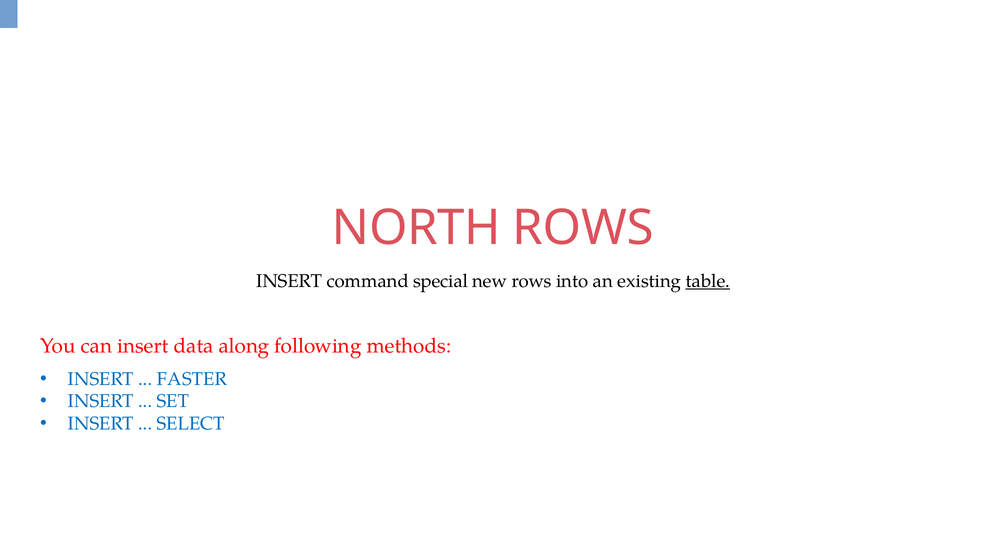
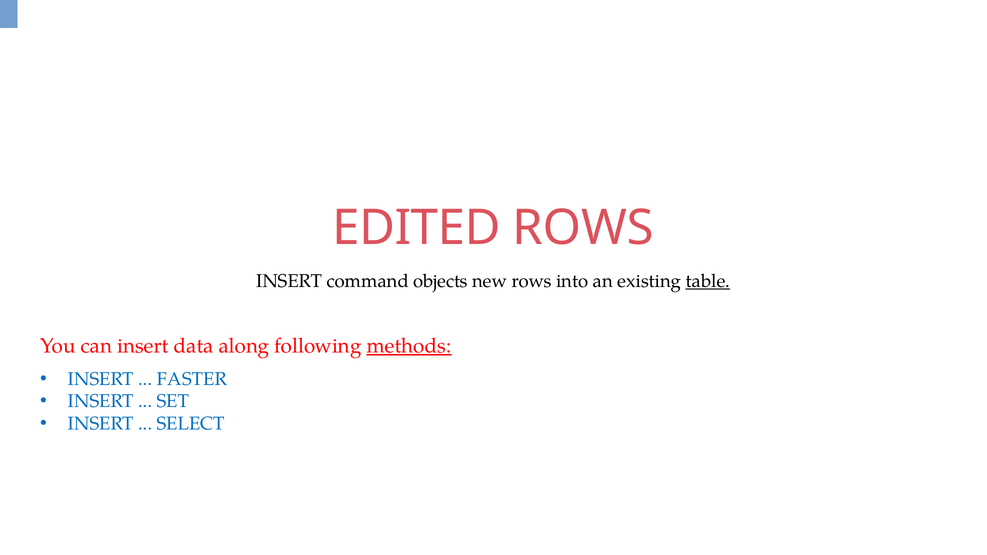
NORTH: NORTH -> EDITED
special: special -> objects
methods underline: none -> present
